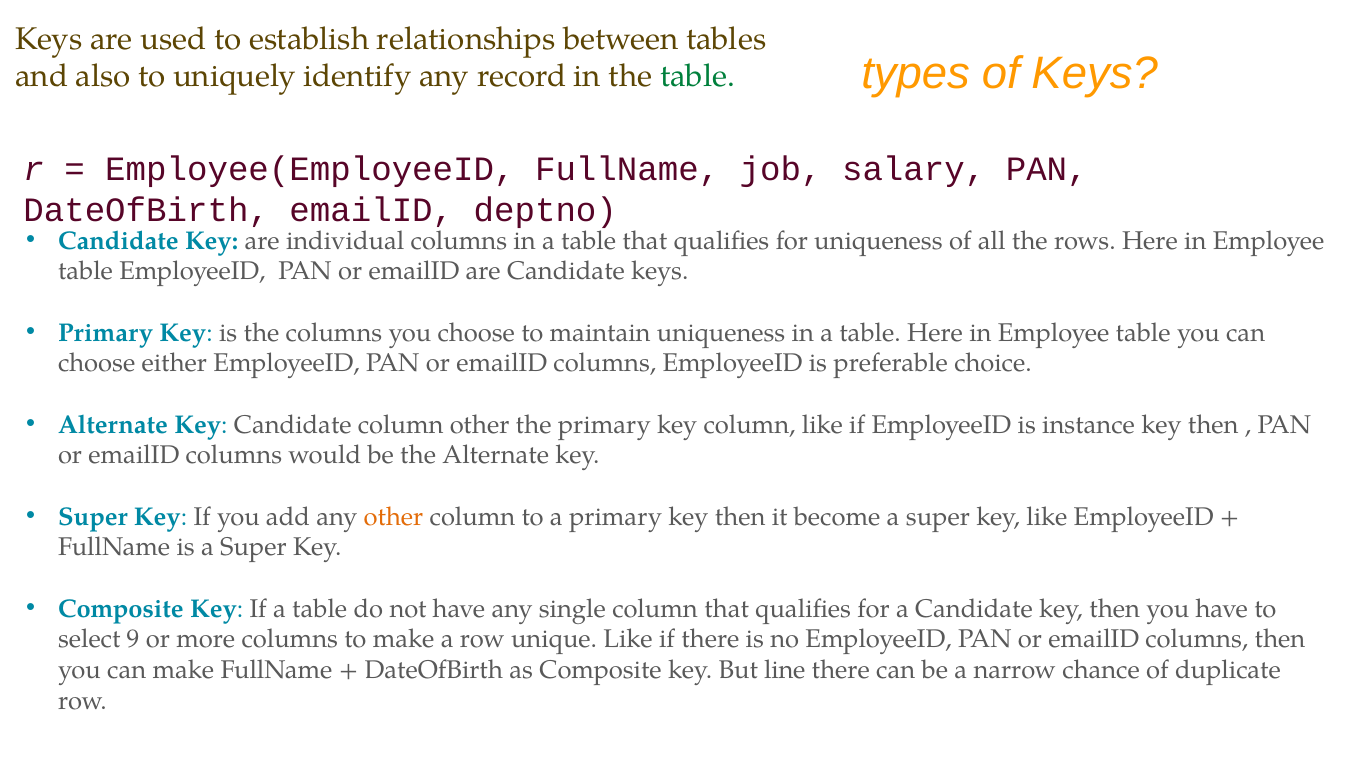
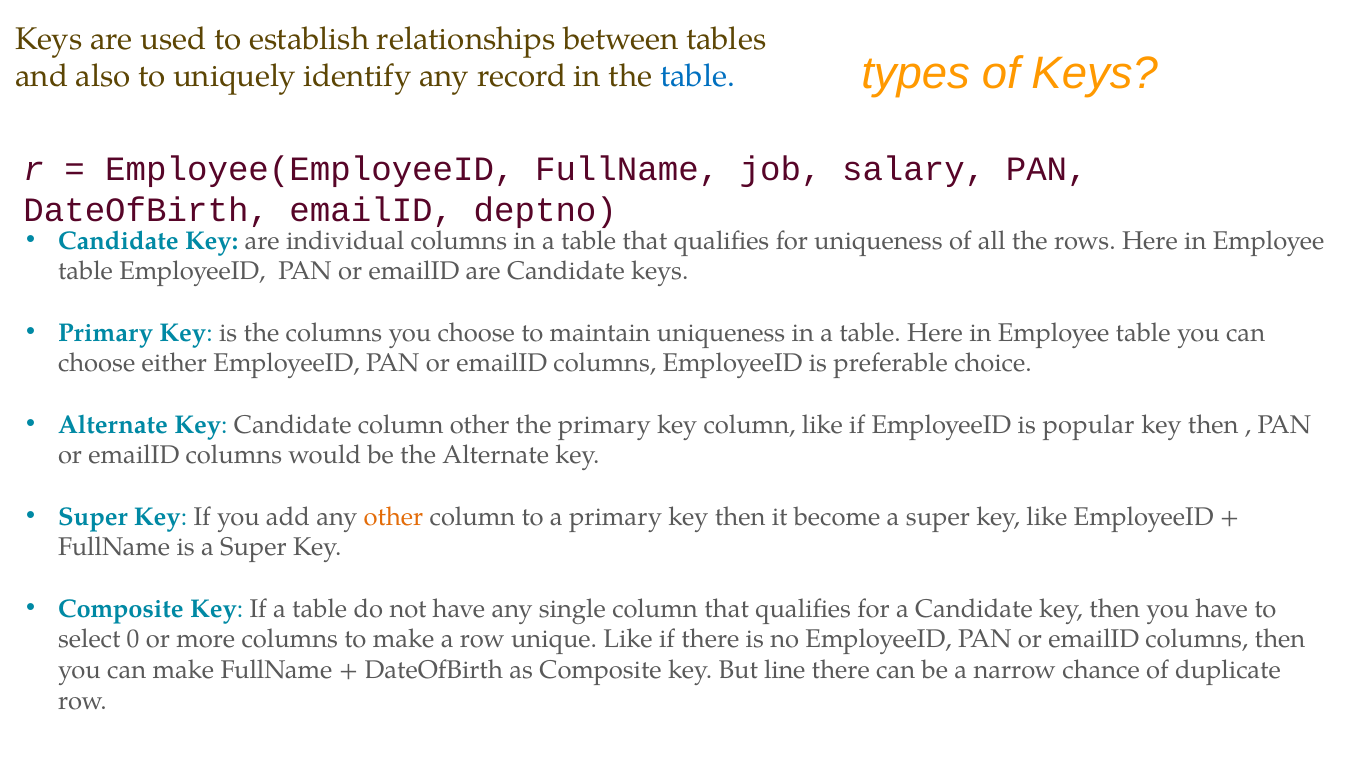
table at (698, 76) colour: green -> blue
instance: instance -> popular
9: 9 -> 0
